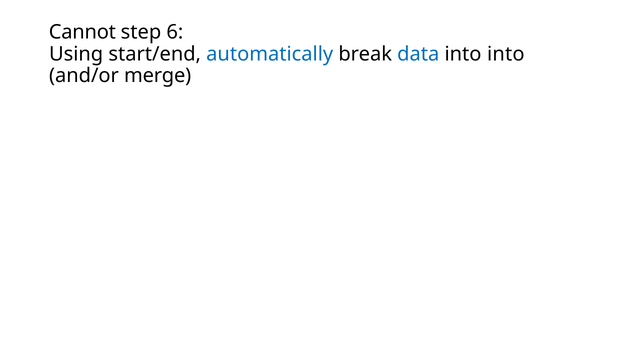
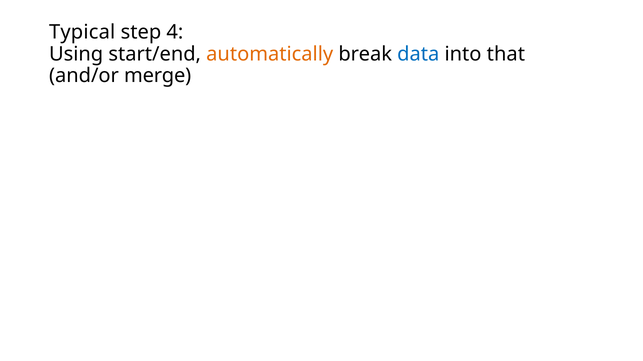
Cannot: Cannot -> Typical
6: 6 -> 4
automatically colour: blue -> orange
into into: into -> that
